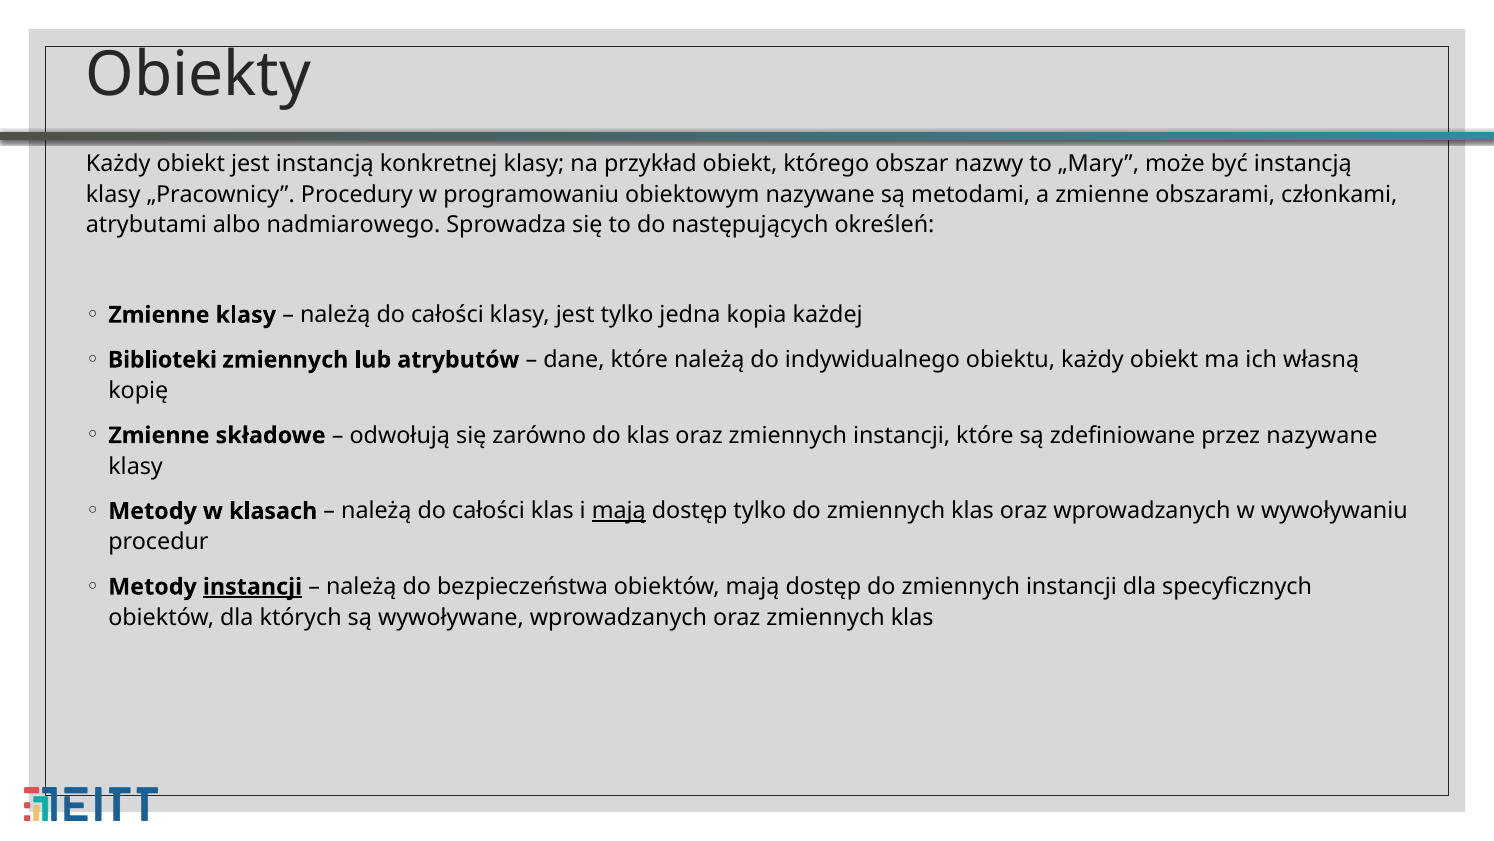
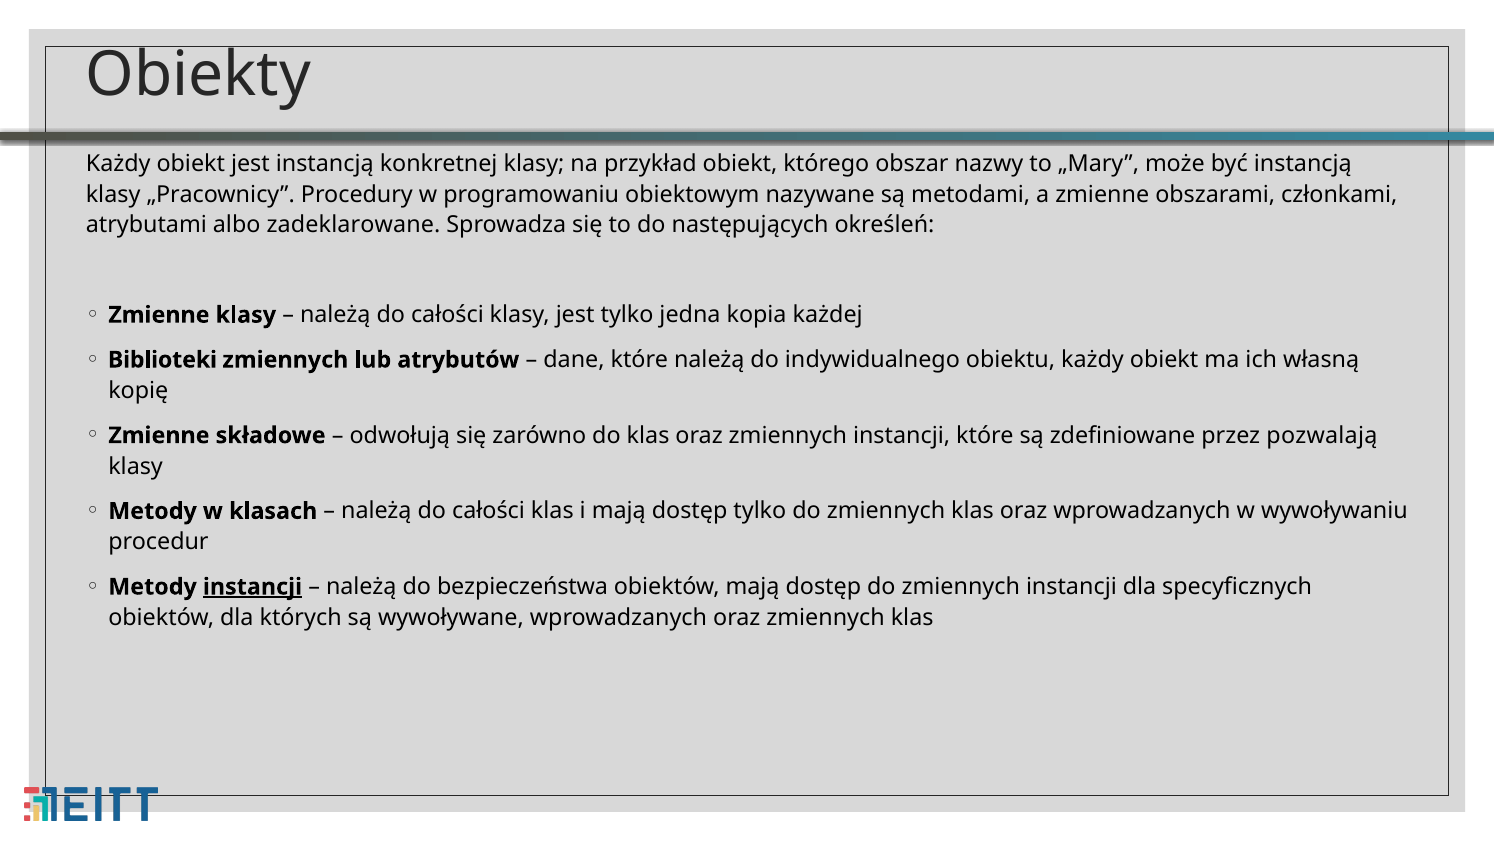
nadmiarowego: nadmiarowego -> zadeklarowane
przez nazywane: nazywane -> pozwalają
mają at (619, 511) underline: present -> none
